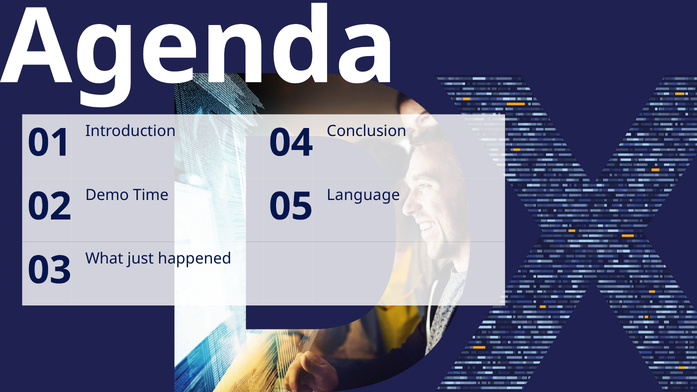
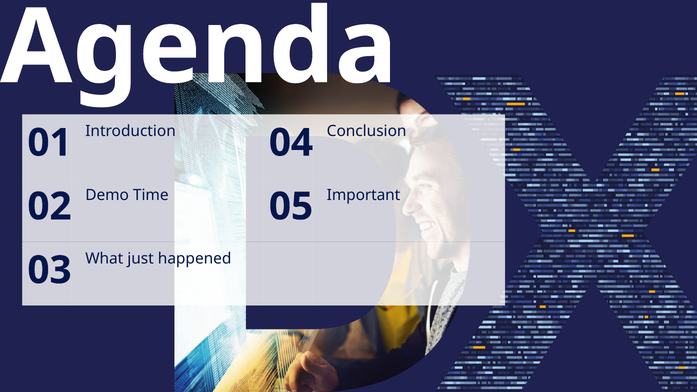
Language: Language -> Important
